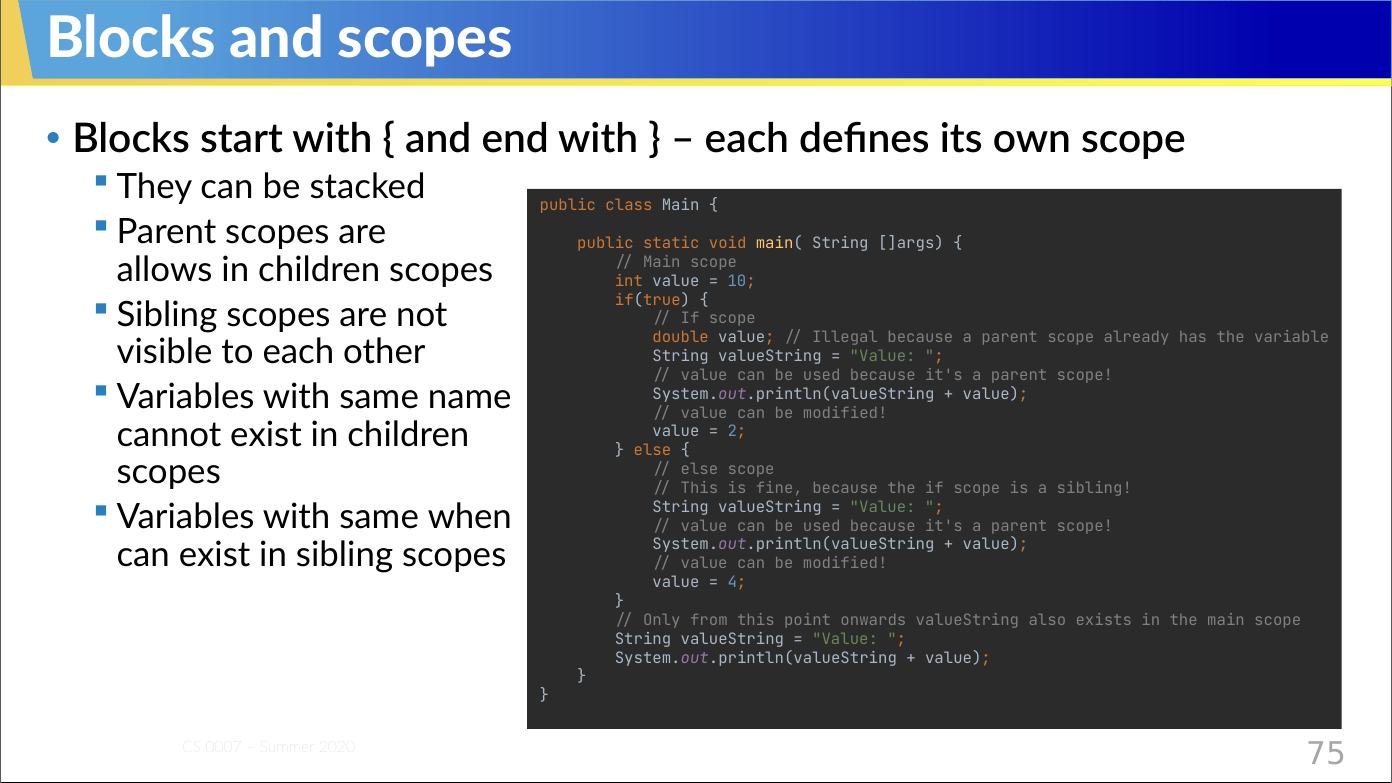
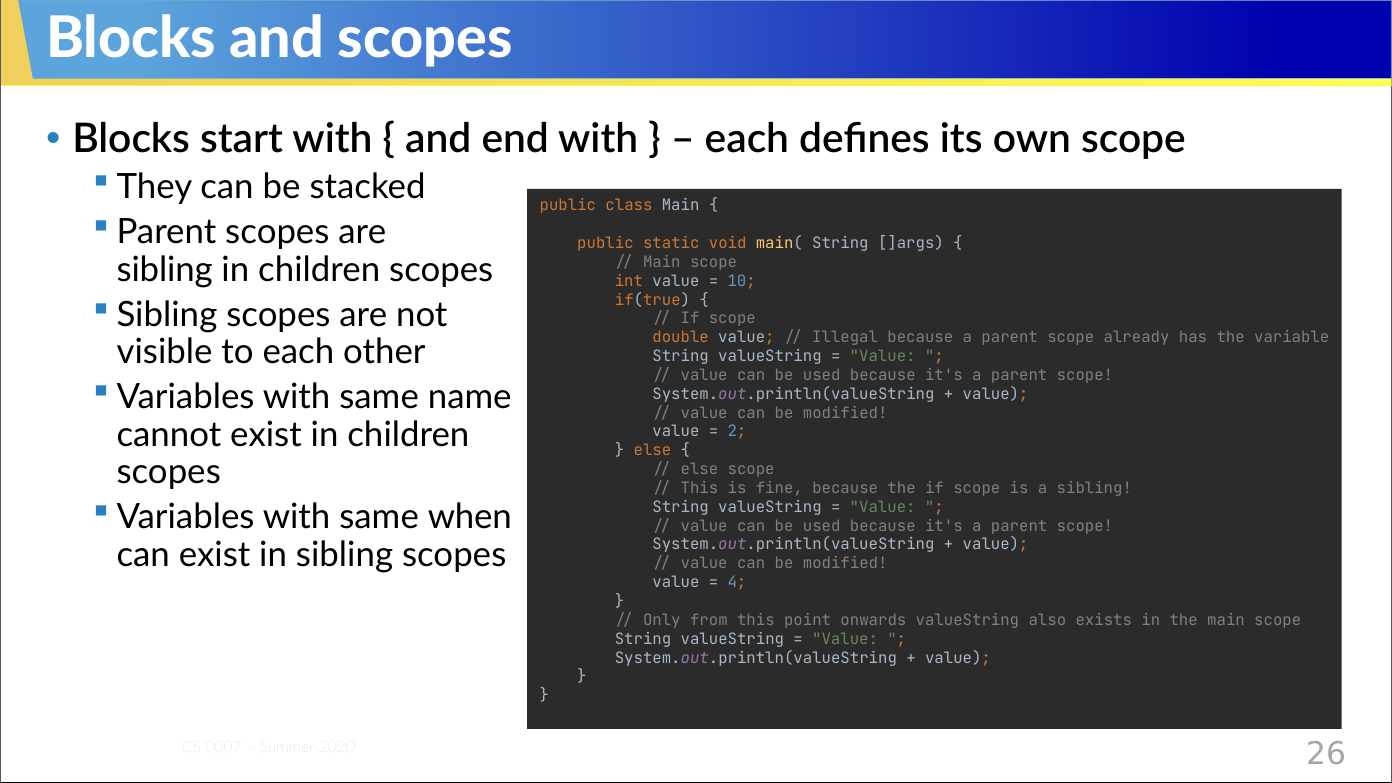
allows at (165, 270): allows -> sibling
75: 75 -> 26
